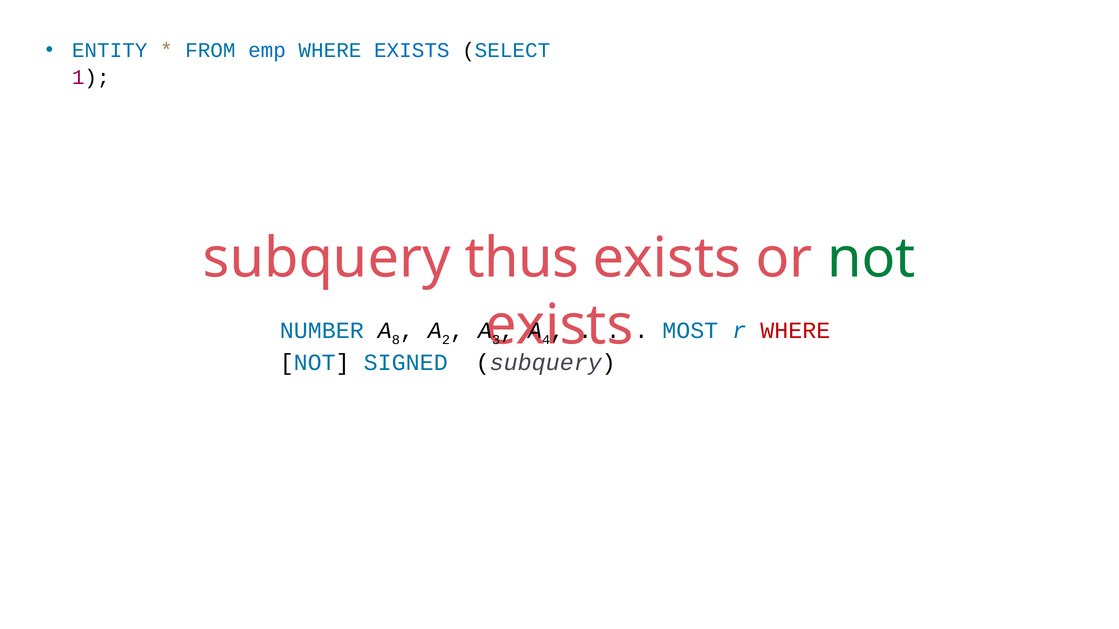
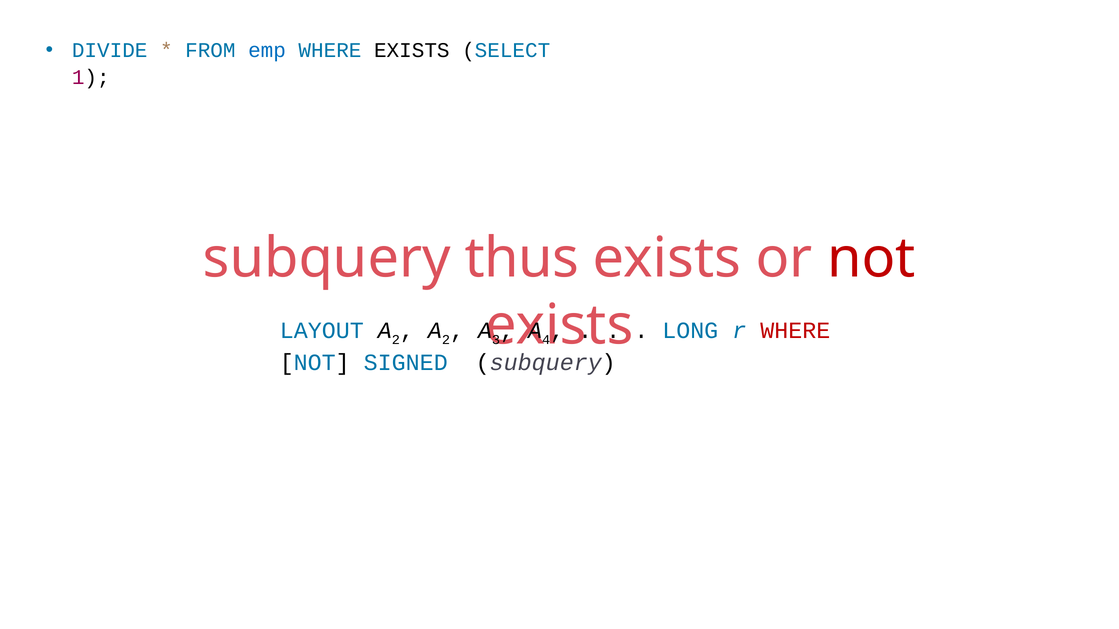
ENTITY: ENTITY -> DIVIDE
EXISTS at (412, 50) colour: blue -> black
not at (871, 258) colour: green -> red
NUMBER: NUMBER -> LAYOUT
8 at (396, 340): 8 -> 2
MOST: MOST -> LONG
